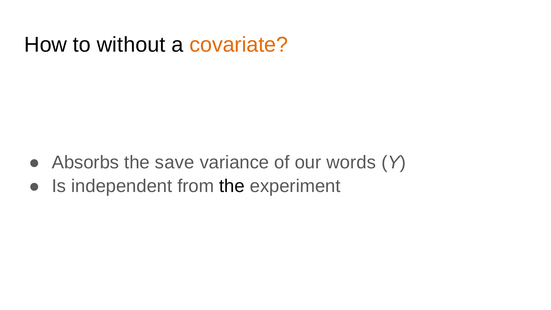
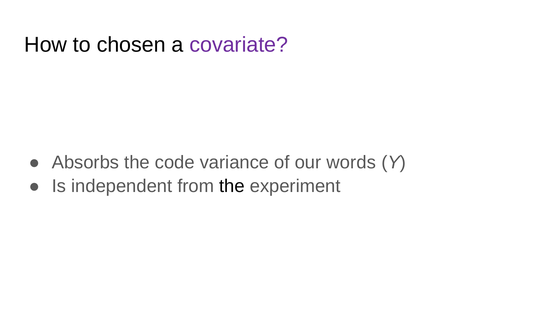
without: without -> chosen
covariate colour: orange -> purple
save: save -> code
